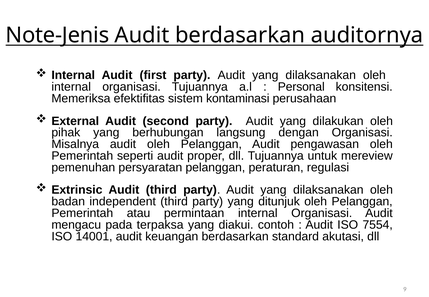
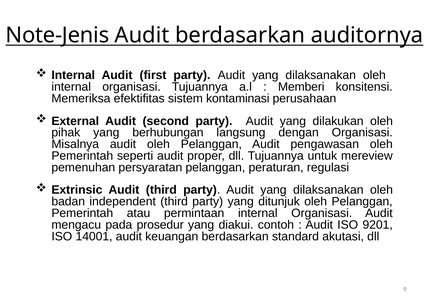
Personal: Personal -> Memberi
terpaksa: terpaksa -> prosedur
7554: 7554 -> 9201
